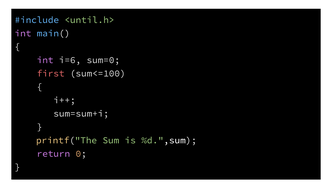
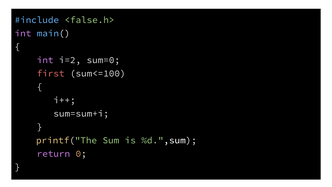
<until.h>: <until.h> -> <false.h>
i=6: i=6 -> i=2
